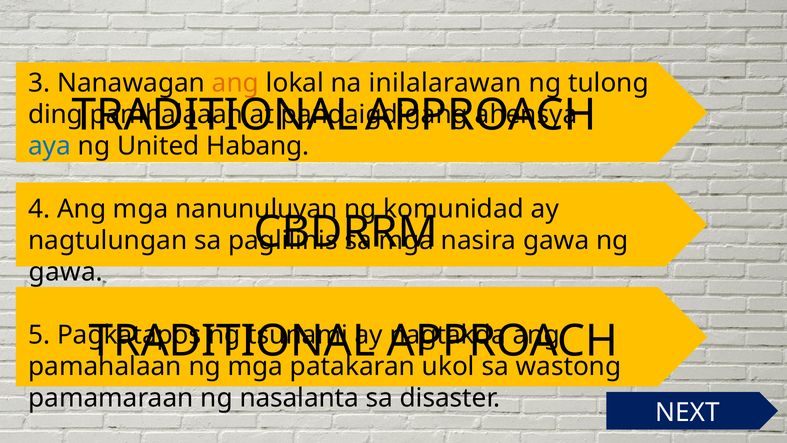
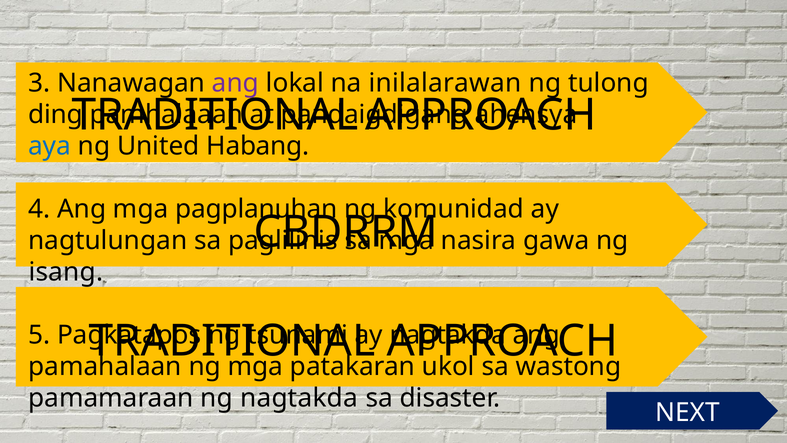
ang at (236, 83) colour: orange -> purple
nanunuluyan: nanunuluyan -> pagplanuhan
gawa at (66, 272): gawa -> isang
ng nasalanta: nasalanta -> nagtakda
